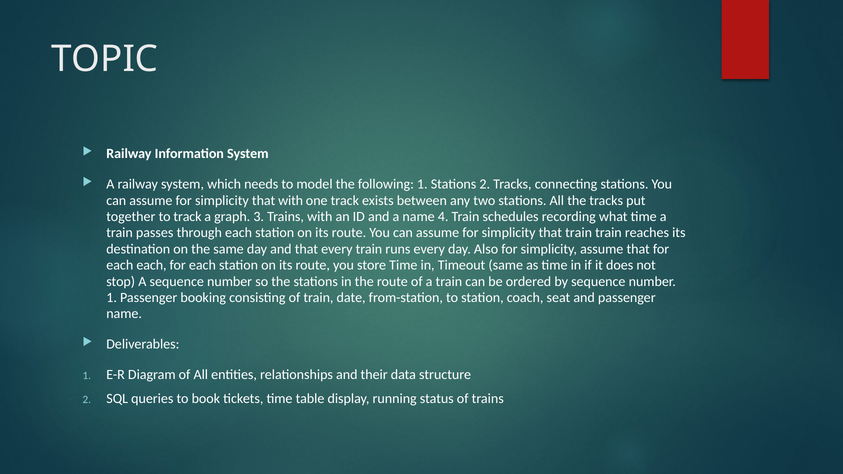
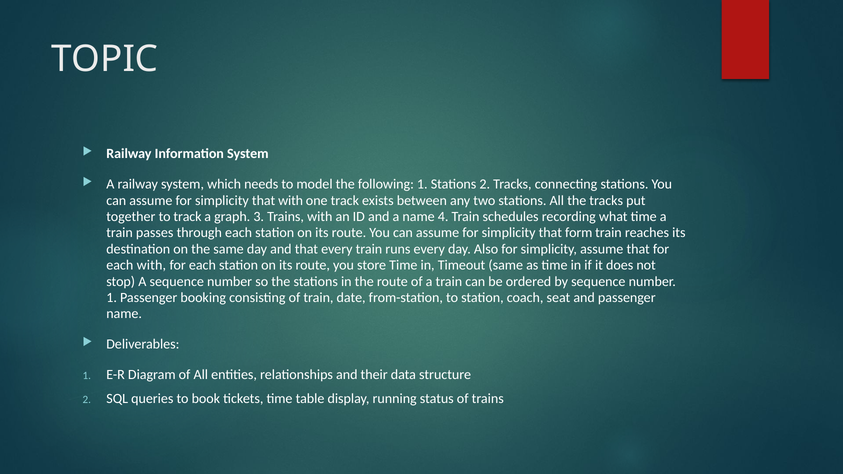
that train: train -> form
each each: each -> with
